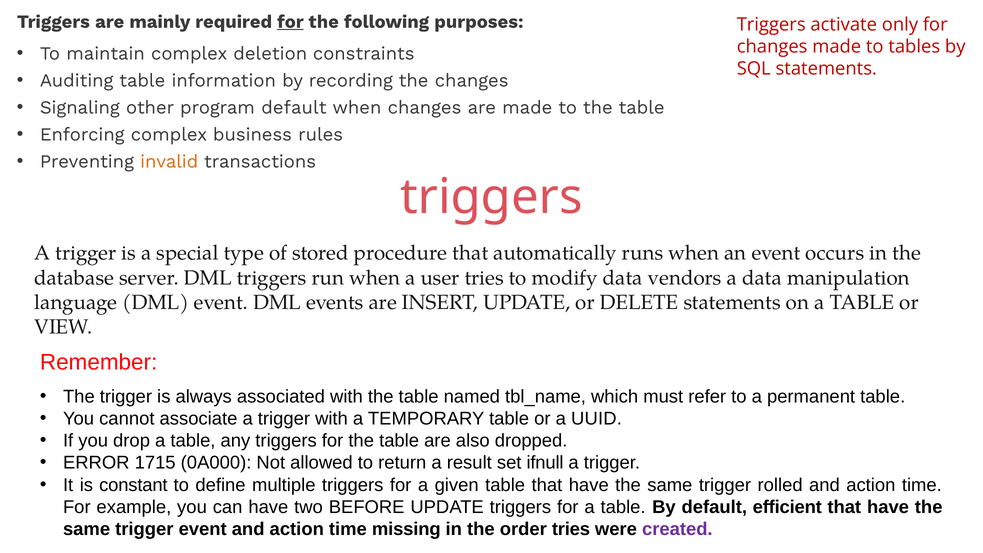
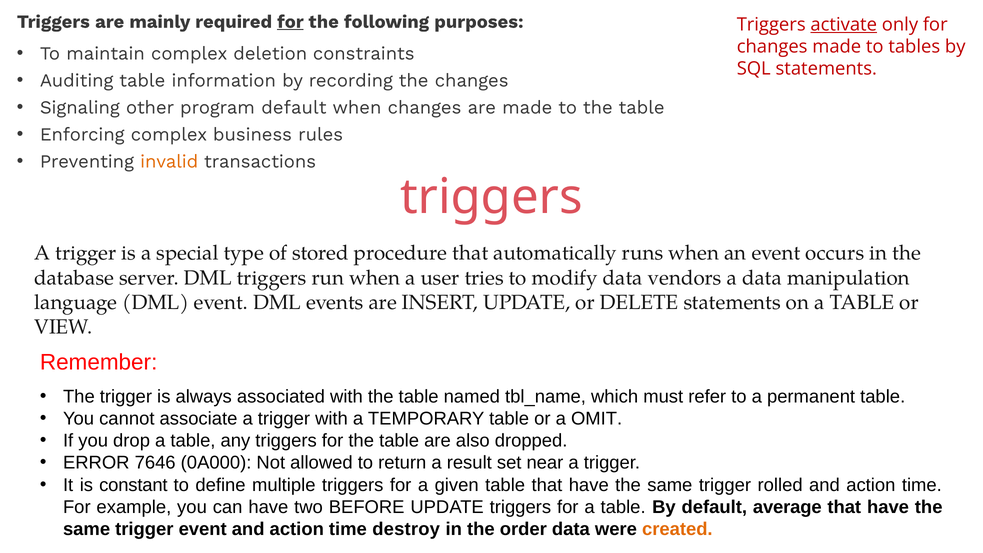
activate underline: none -> present
UUID: UUID -> OMIT
1715: 1715 -> 7646
ifnull: ifnull -> near
efficient: efficient -> average
missing: missing -> destroy
order tries: tries -> data
created colour: purple -> orange
